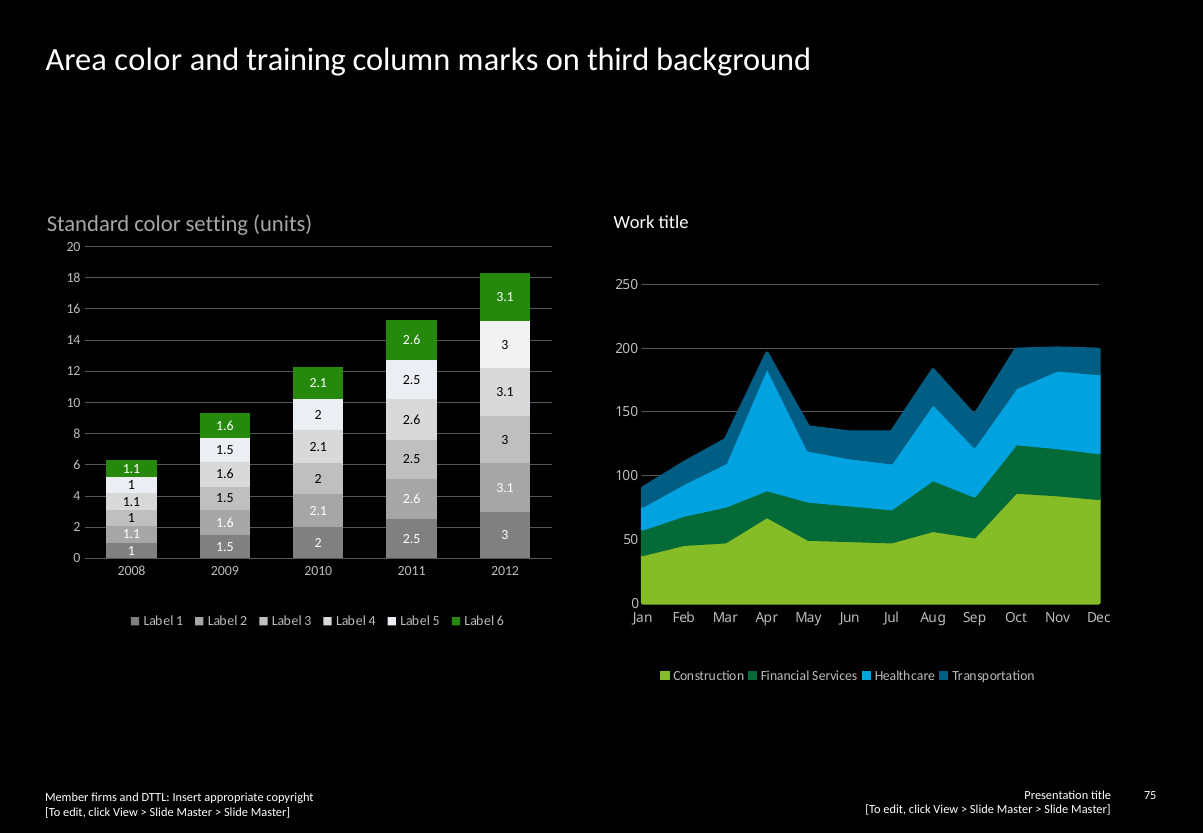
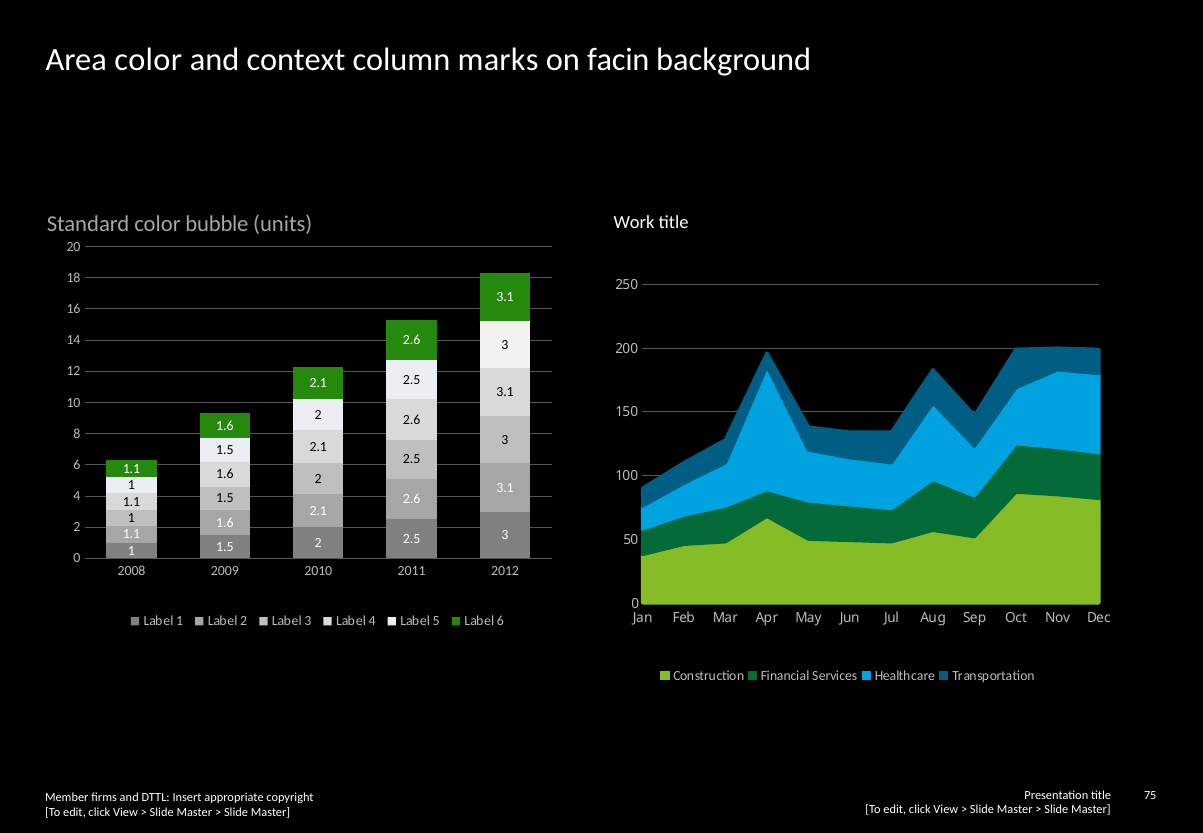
training: training -> context
third: third -> facin
setting: setting -> bubble
